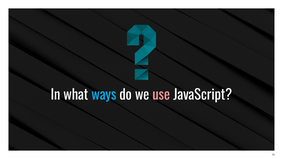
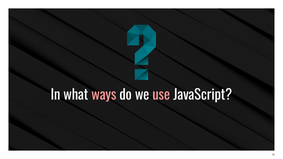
ways colour: light blue -> pink
